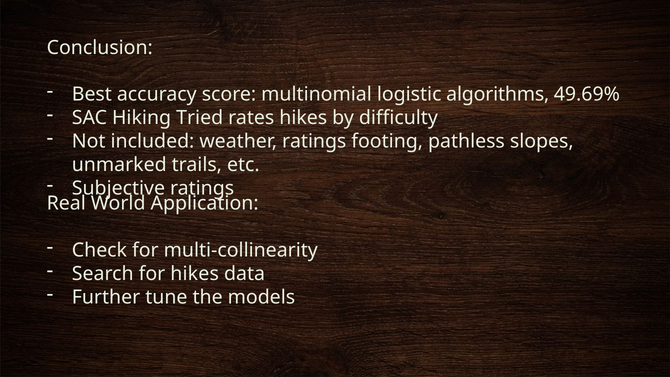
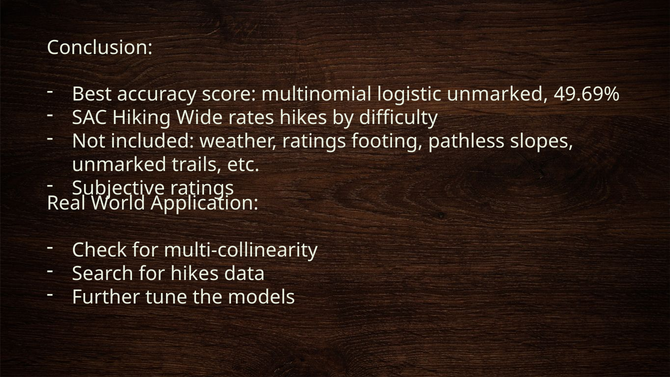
logistic algorithms: algorithms -> unmarked
Tried: Tried -> Wide
